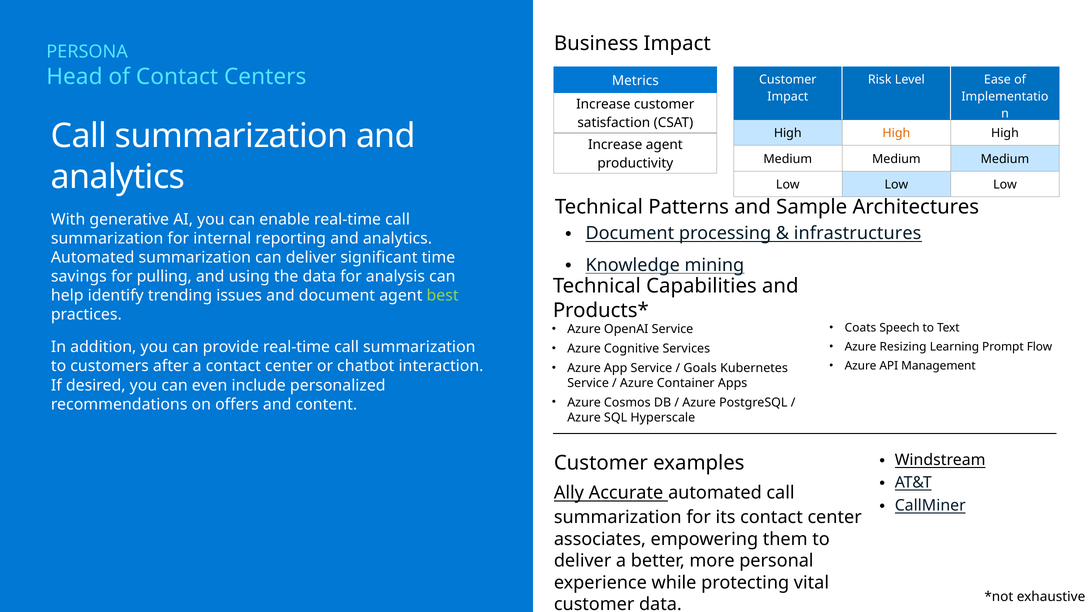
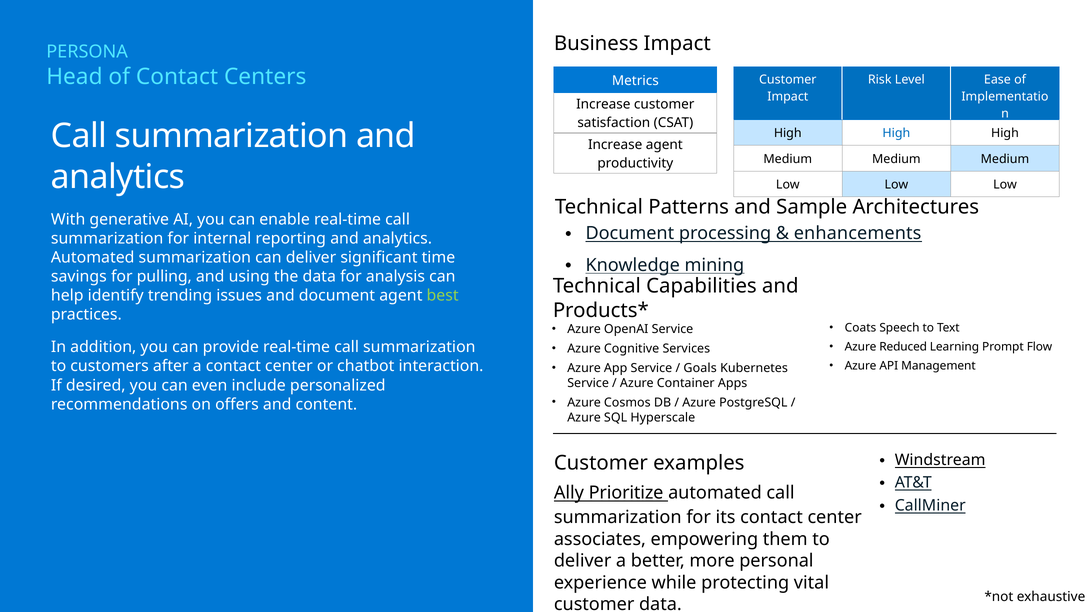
High at (896, 133) colour: orange -> blue
infrastructures: infrastructures -> enhancements
Resizing: Resizing -> Reduced
Accurate: Accurate -> Prioritize
